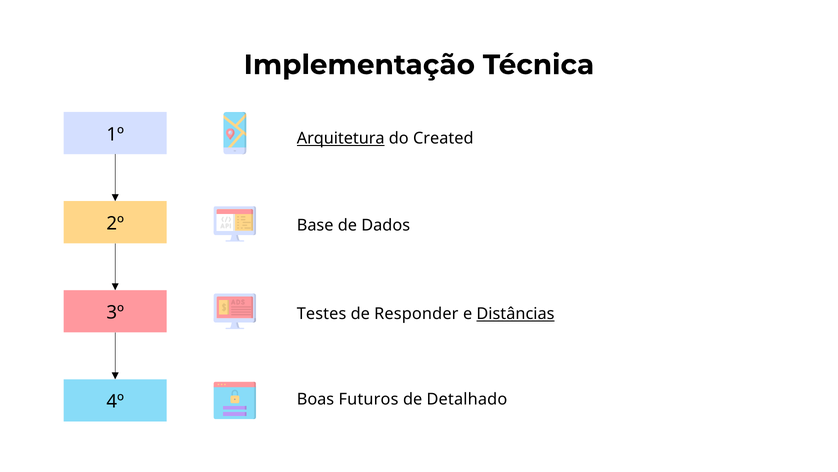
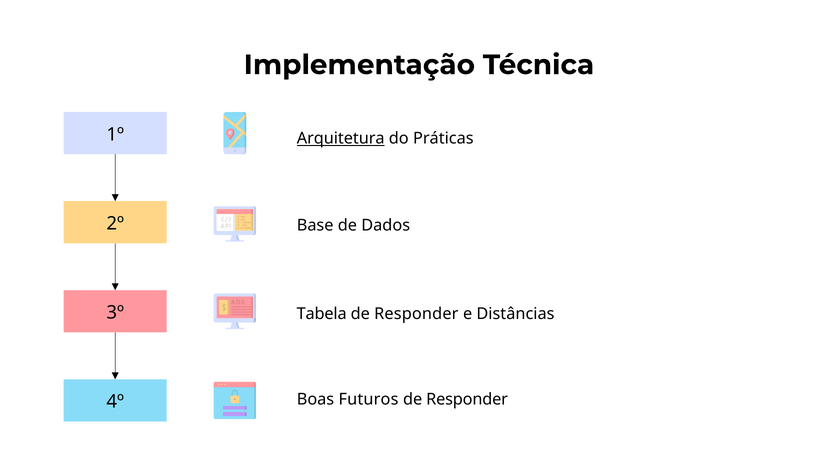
Created: Created -> Práticas
Testes: Testes -> Tabela
Distâncias underline: present -> none
Detalhado at (467, 399): Detalhado -> Responder
